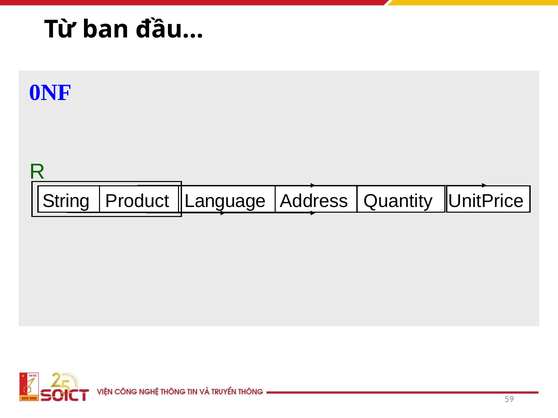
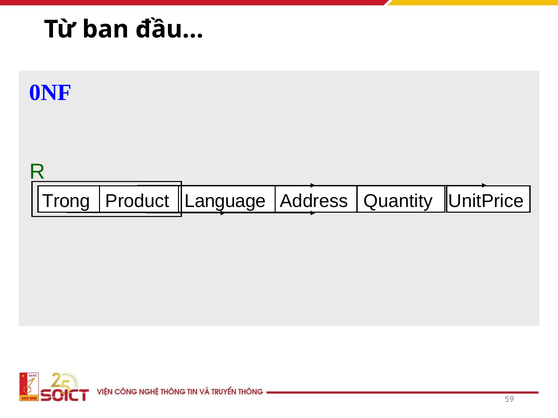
String: String -> Trong
